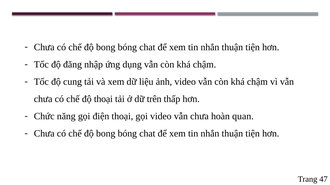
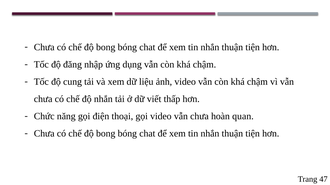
độ thoại: thoại -> nhắn
trên: trên -> viết
